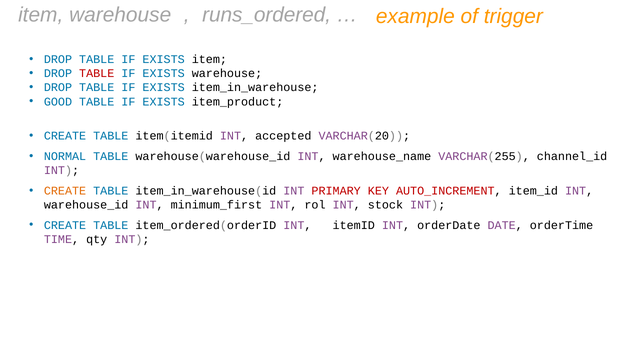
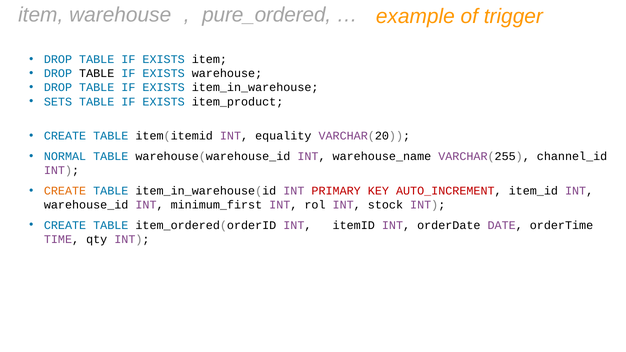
runs_ordered: runs_ordered -> pure_ordered
TABLE at (97, 74) colour: red -> black
GOOD: GOOD -> SETS
accepted: accepted -> equality
